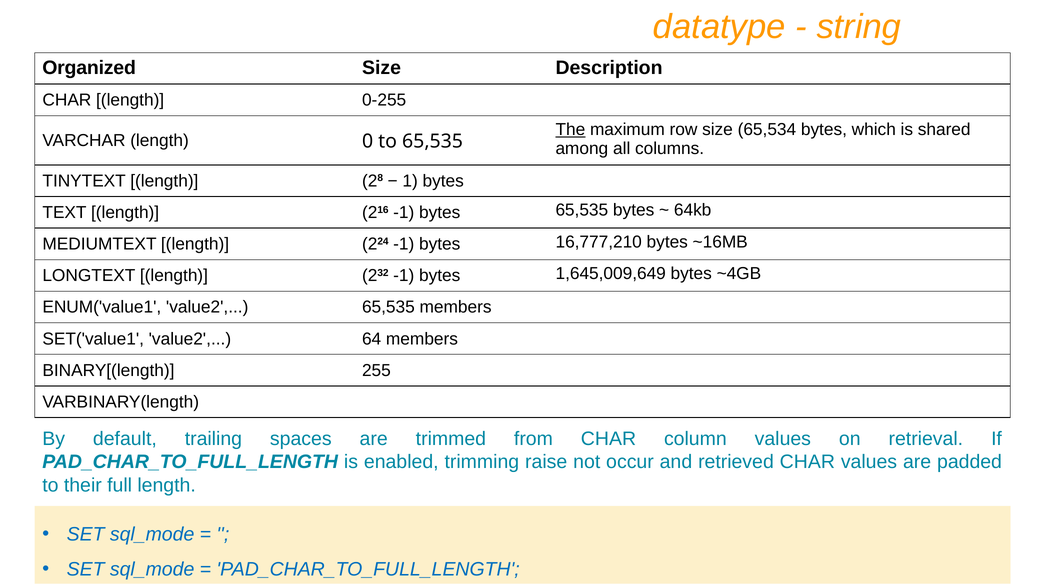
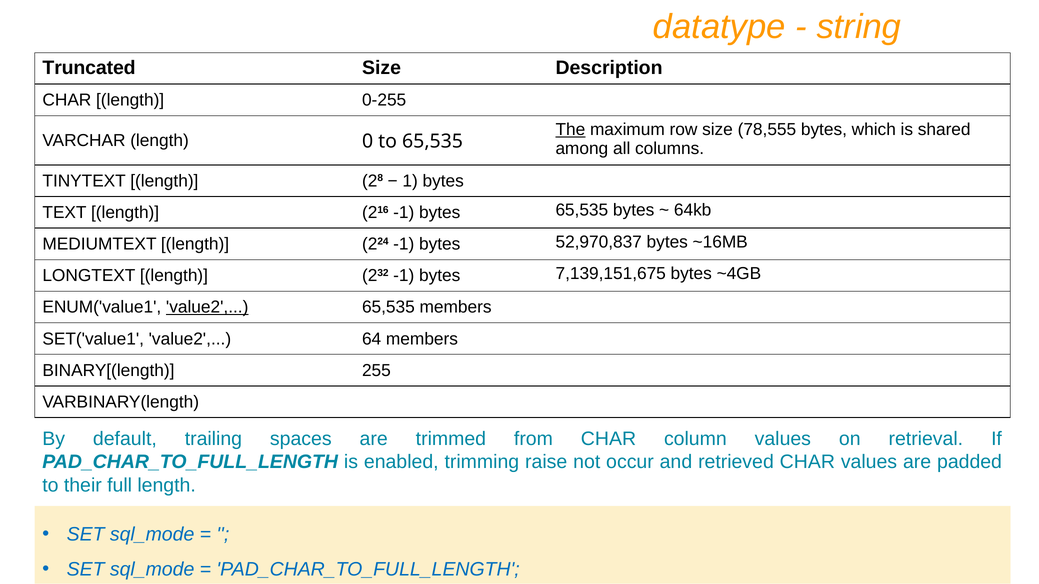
Organized: Organized -> Truncated
65,534: 65,534 -> 78,555
16,777,210: 16,777,210 -> 52,970,837
1,645,009,649: 1,645,009,649 -> 7,139,151,675
value2 at (207, 307) underline: none -> present
